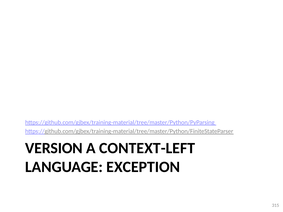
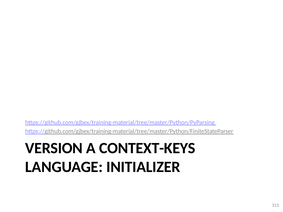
CONTEXT-LEFT: CONTEXT-LEFT -> CONTEXT-KEYS
EXCEPTION: EXCEPTION -> INITIALIZER
